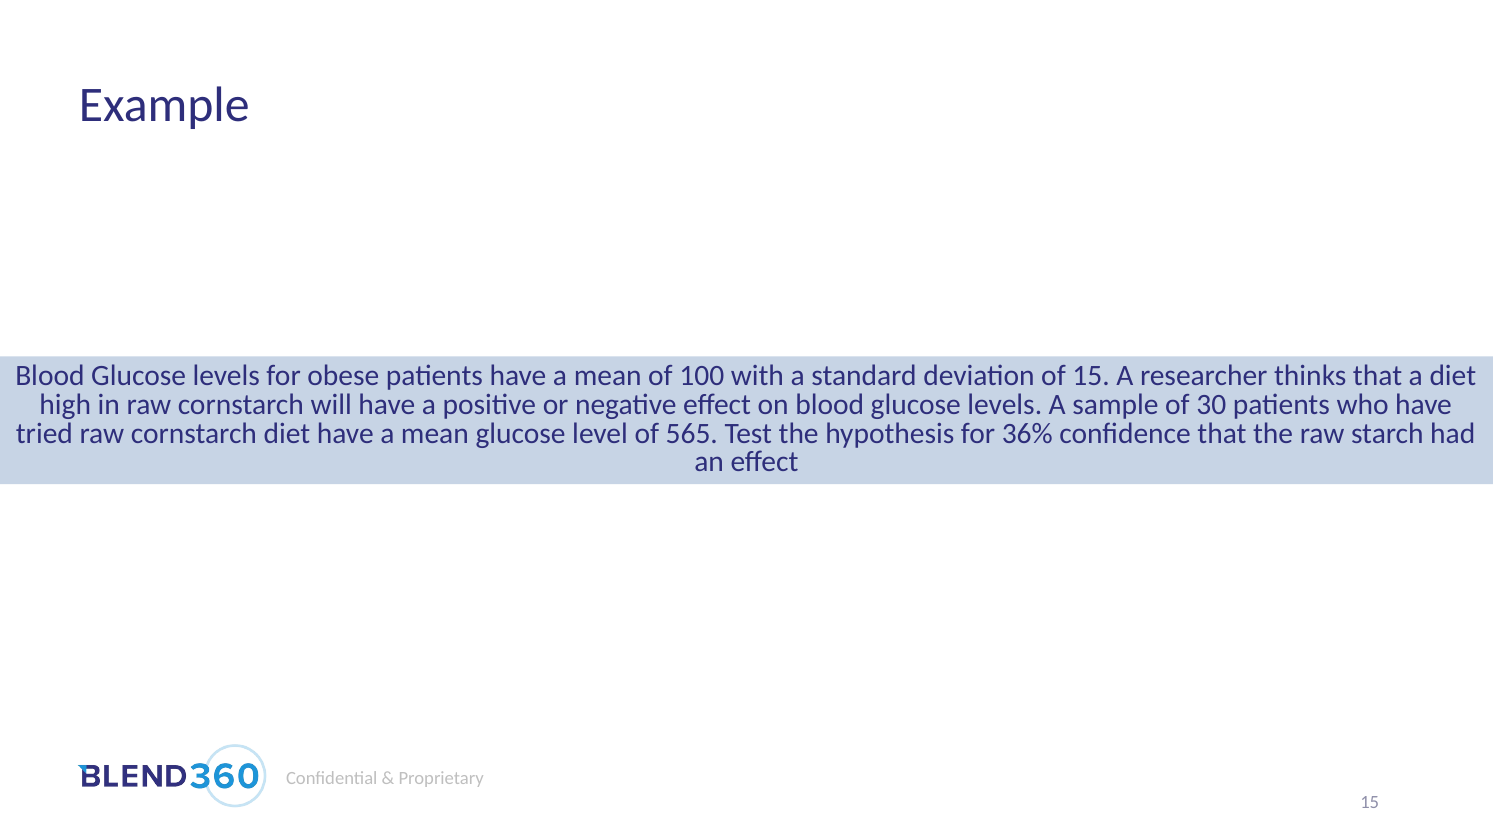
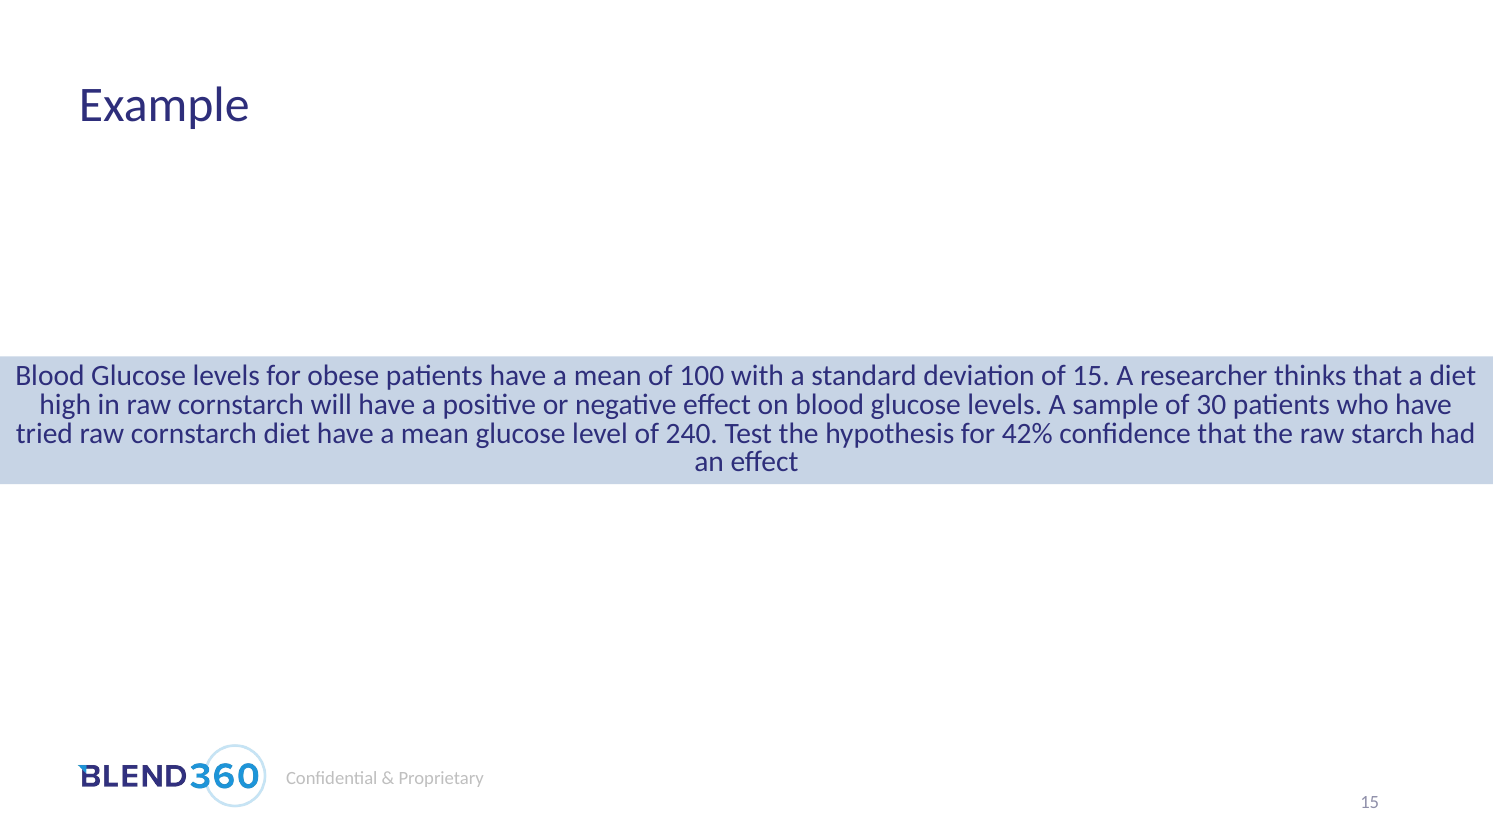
565: 565 -> 240
36%: 36% -> 42%
